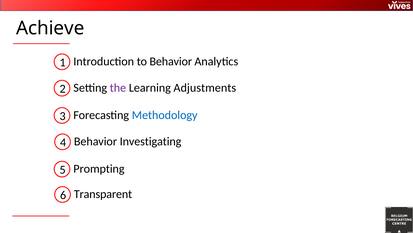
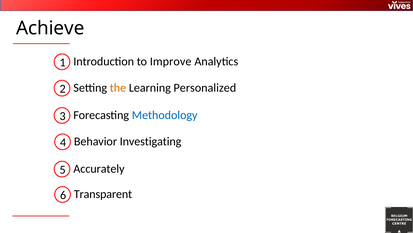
to Behavior: Behavior -> Improve
the colour: purple -> orange
Adjustments: Adjustments -> Personalized
Prompting: Prompting -> Accurately
